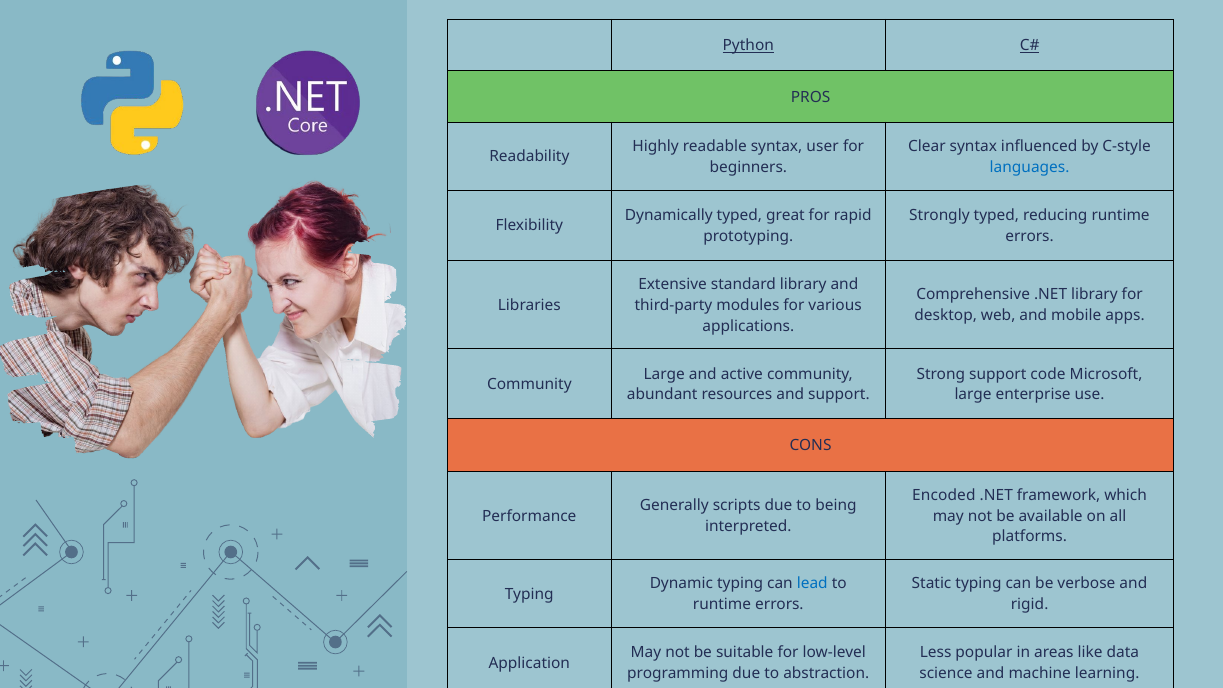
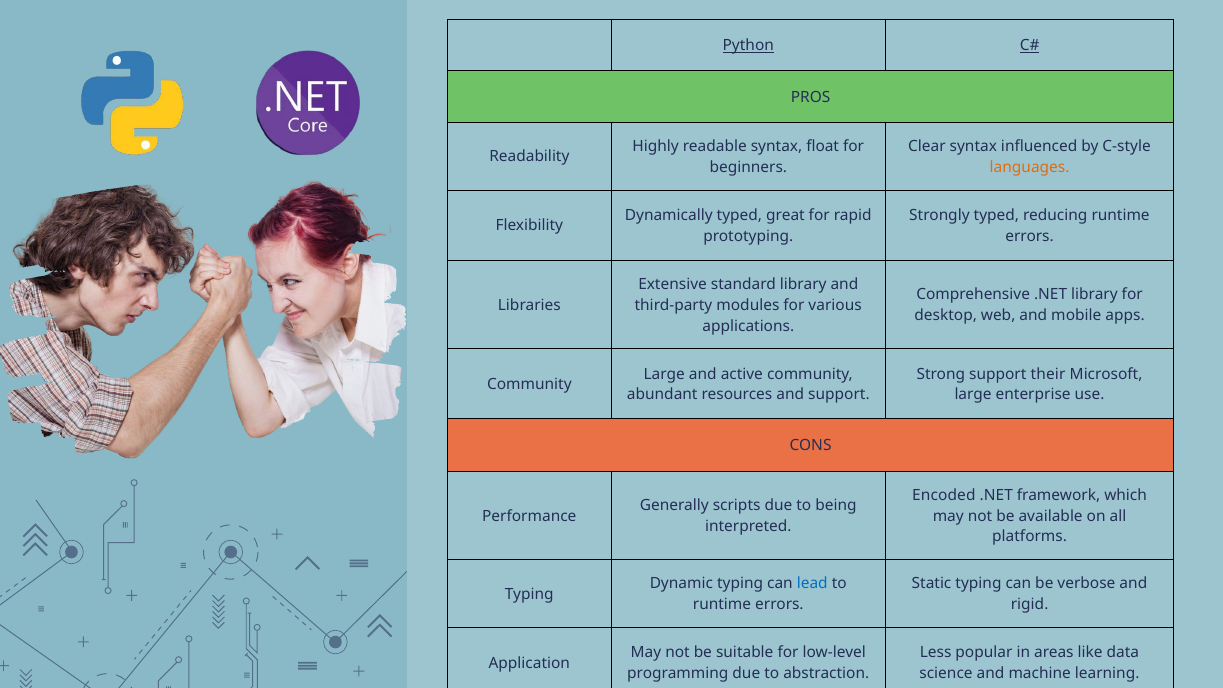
user: user -> float
languages colour: blue -> orange
code: code -> their
